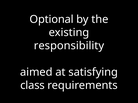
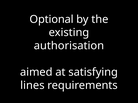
responsibility: responsibility -> authorisation
class: class -> lines
